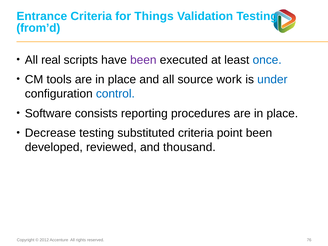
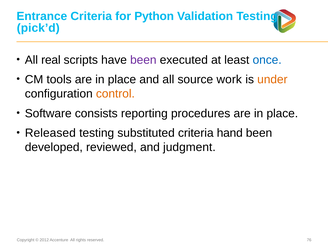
Things: Things -> Python
from’d: from’d -> pick’d
under colour: blue -> orange
control colour: blue -> orange
Decrease: Decrease -> Released
point: point -> hand
thousand: thousand -> judgment
